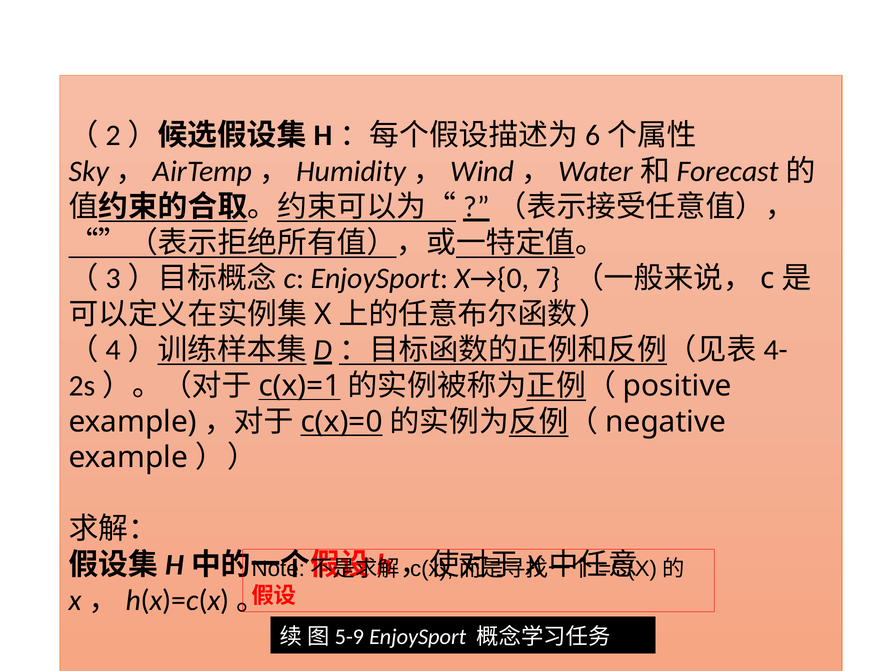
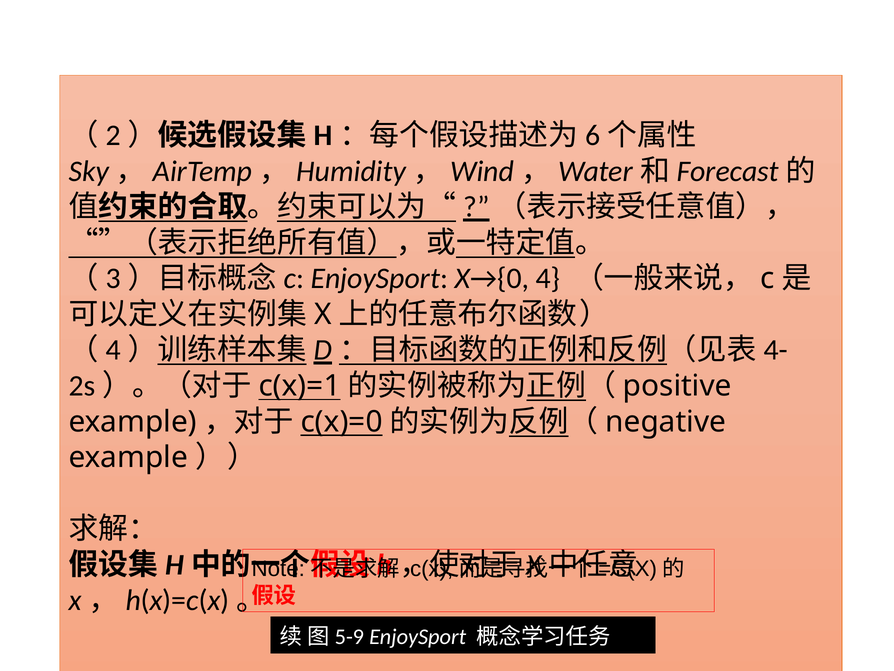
7: 7 -> 4
